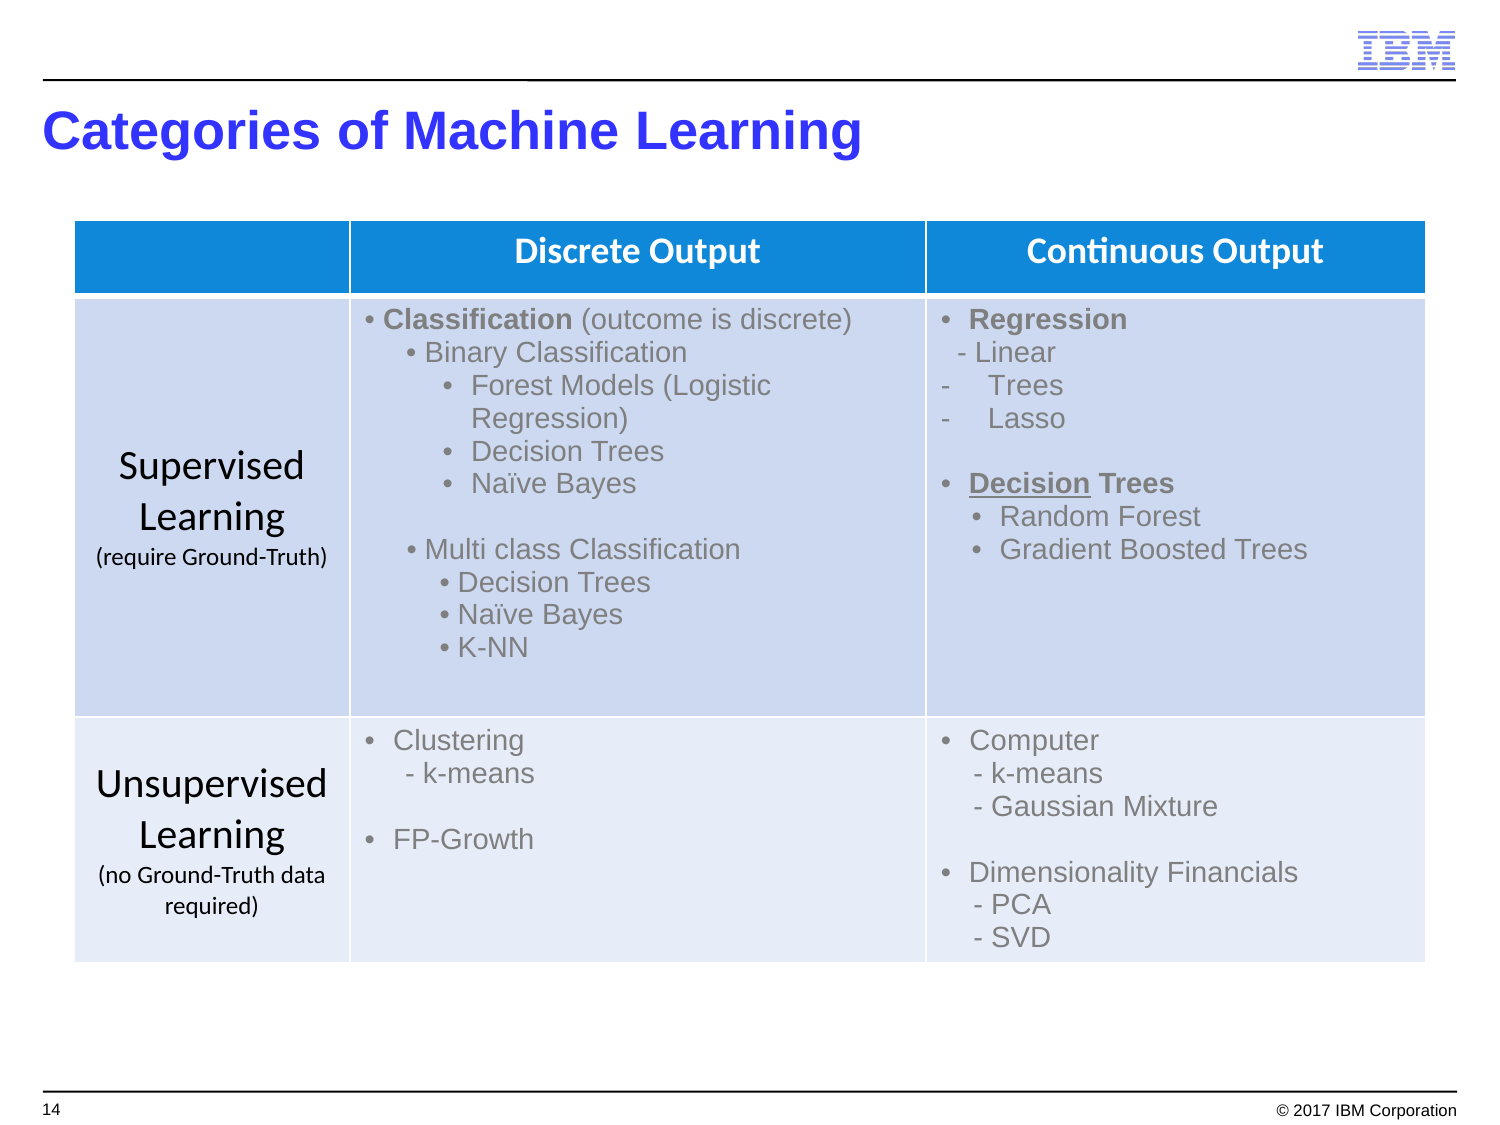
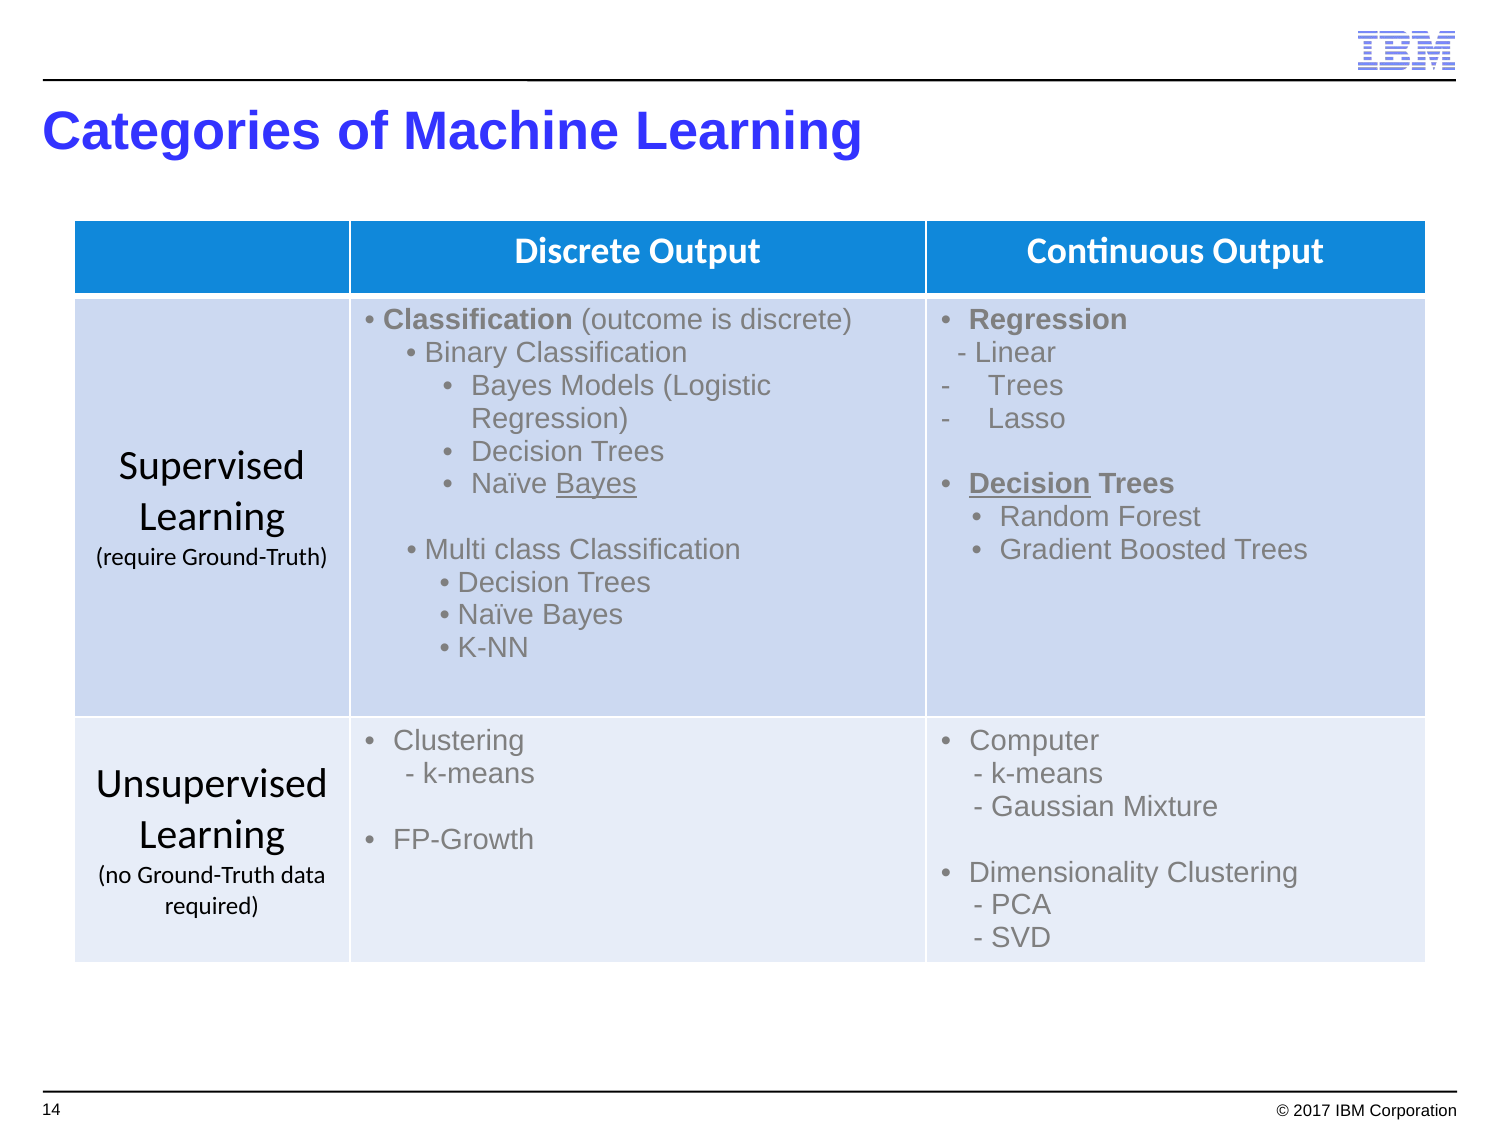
Forest at (512, 386): Forest -> Bayes
Bayes at (596, 484) underline: none -> present
Dimensionality Financials: Financials -> Clustering
